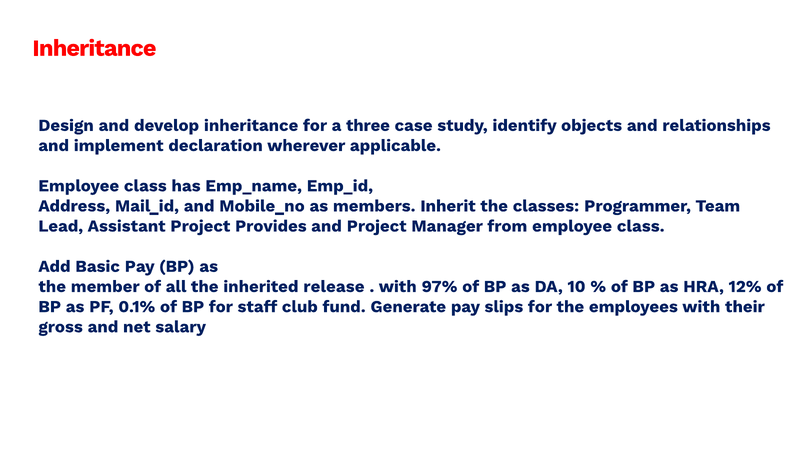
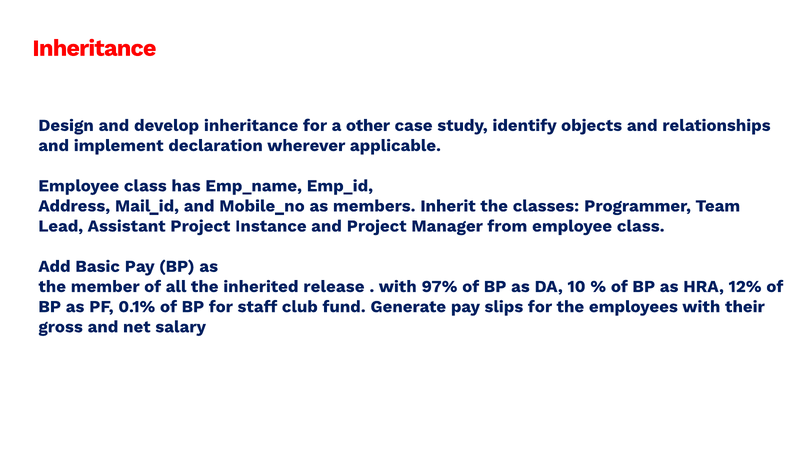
three: three -> other
Provides: Provides -> Instance
